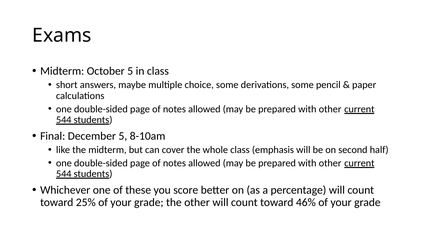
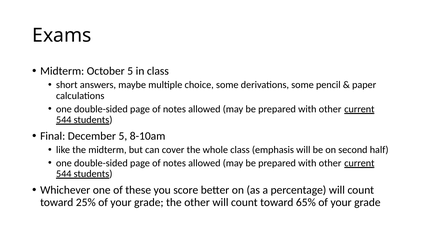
46%: 46% -> 65%
